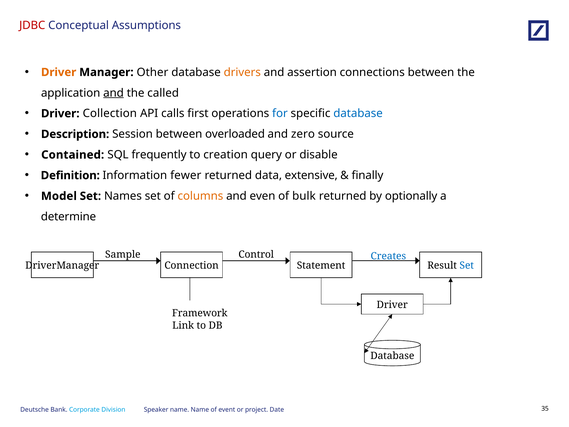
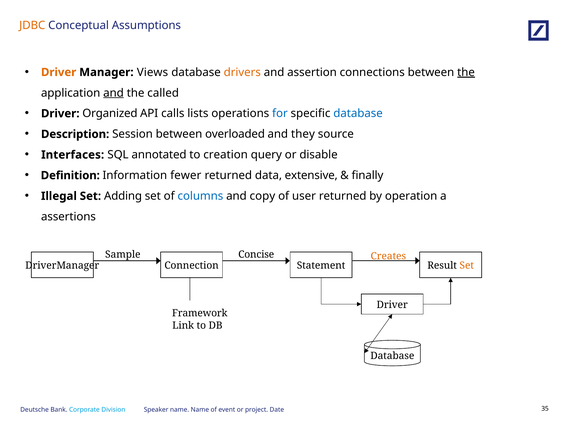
JDBC colour: red -> orange
Other: Other -> Views
the at (466, 72) underline: none -> present
Collection: Collection -> Organized
first: first -> lists
zero: zero -> they
Contained: Contained -> Interfaces
frequently: frequently -> annotated
Model: Model -> Illegal
Names: Names -> Adding
columns colour: orange -> blue
even: even -> copy
bulk: bulk -> user
optionally: optionally -> operation
determine: determine -> assertions
Control: Control -> Concise
Creates colour: blue -> orange
Set at (467, 265) colour: blue -> orange
